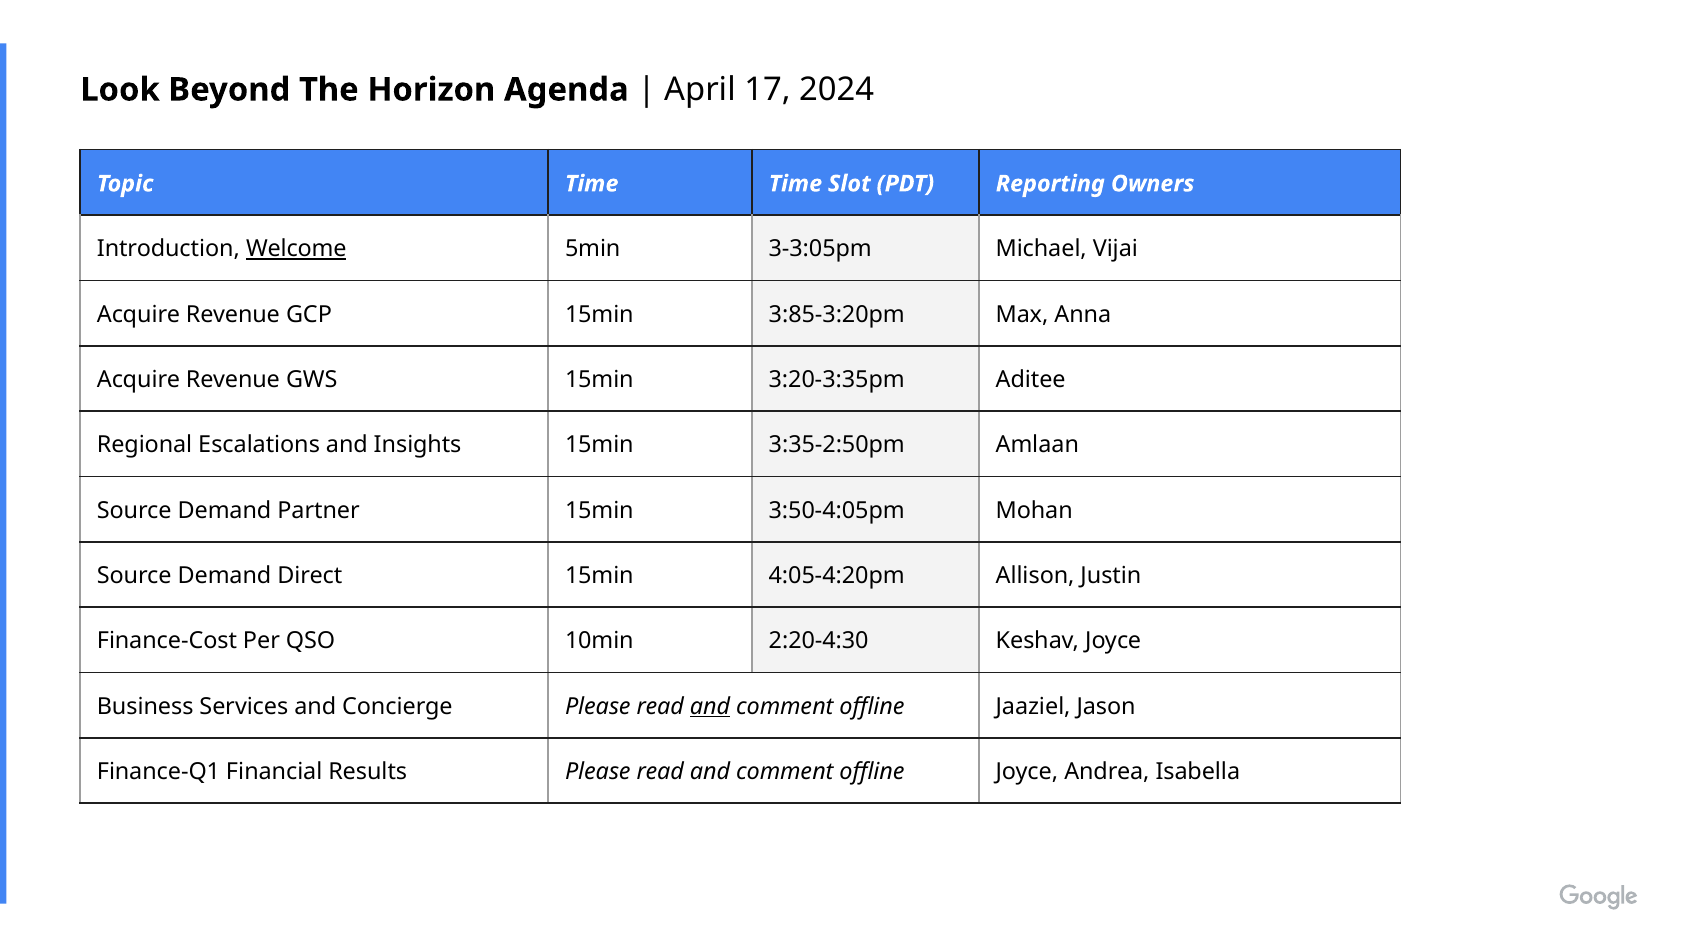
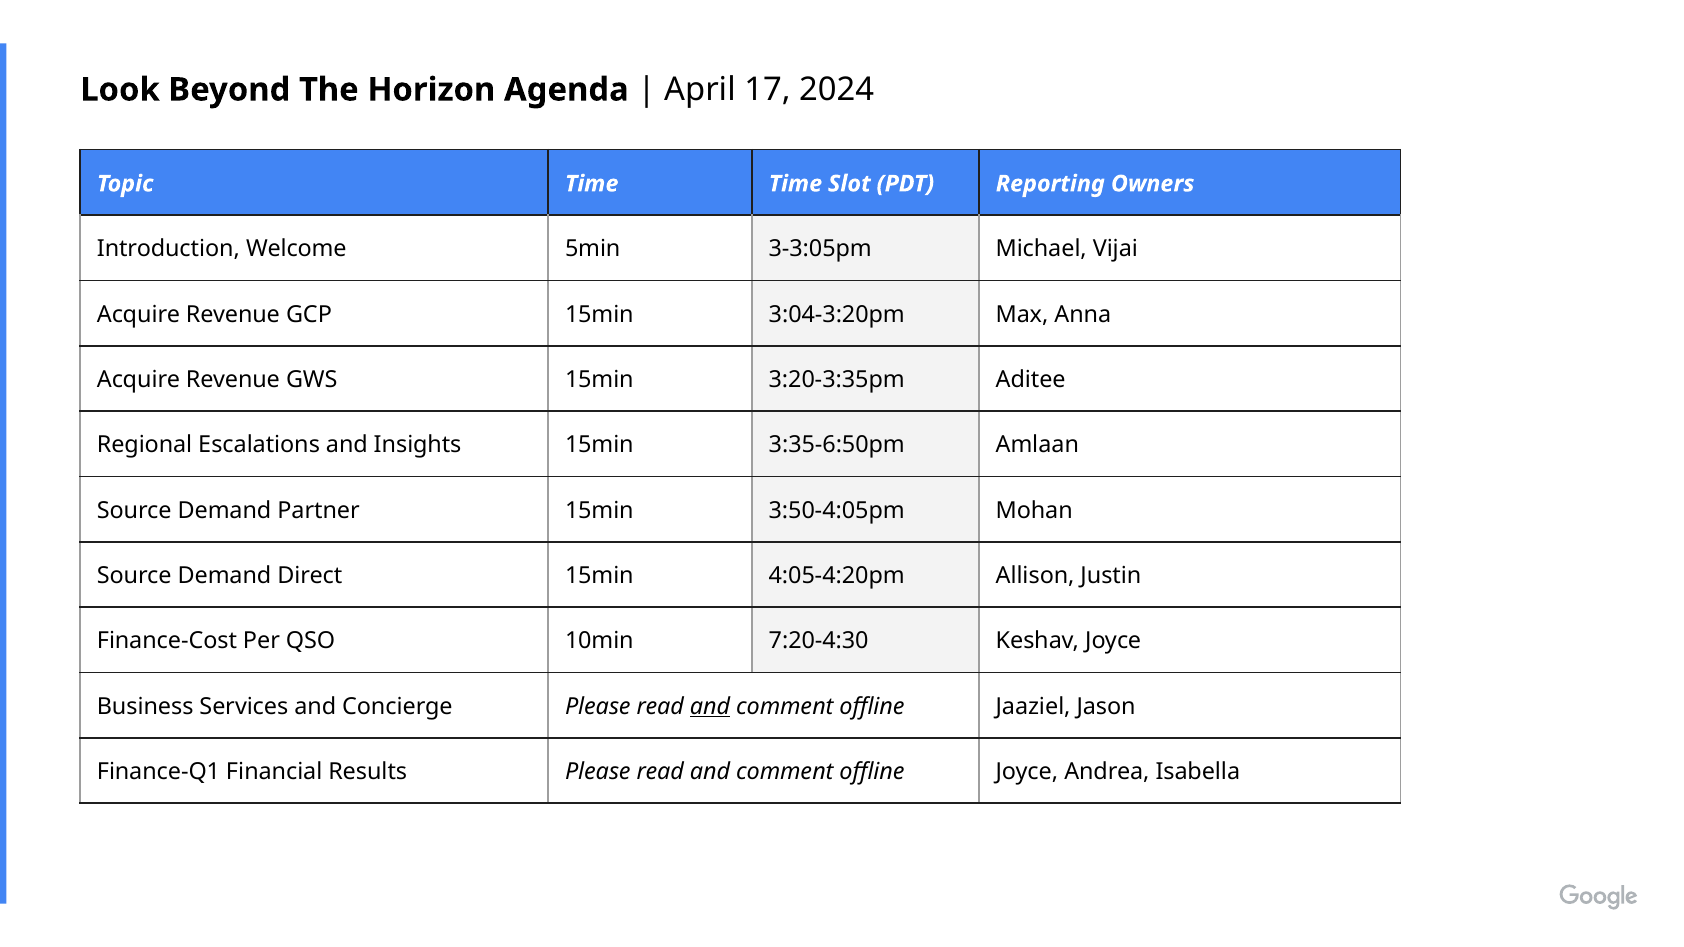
Welcome underline: present -> none
3:85-3:20pm: 3:85-3:20pm -> 3:04-3:20pm
3:35-2:50pm: 3:35-2:50pm -> 3:35-6:50pm
2:20-4:30: 2:20-4:30 -> 7:20-4:30
